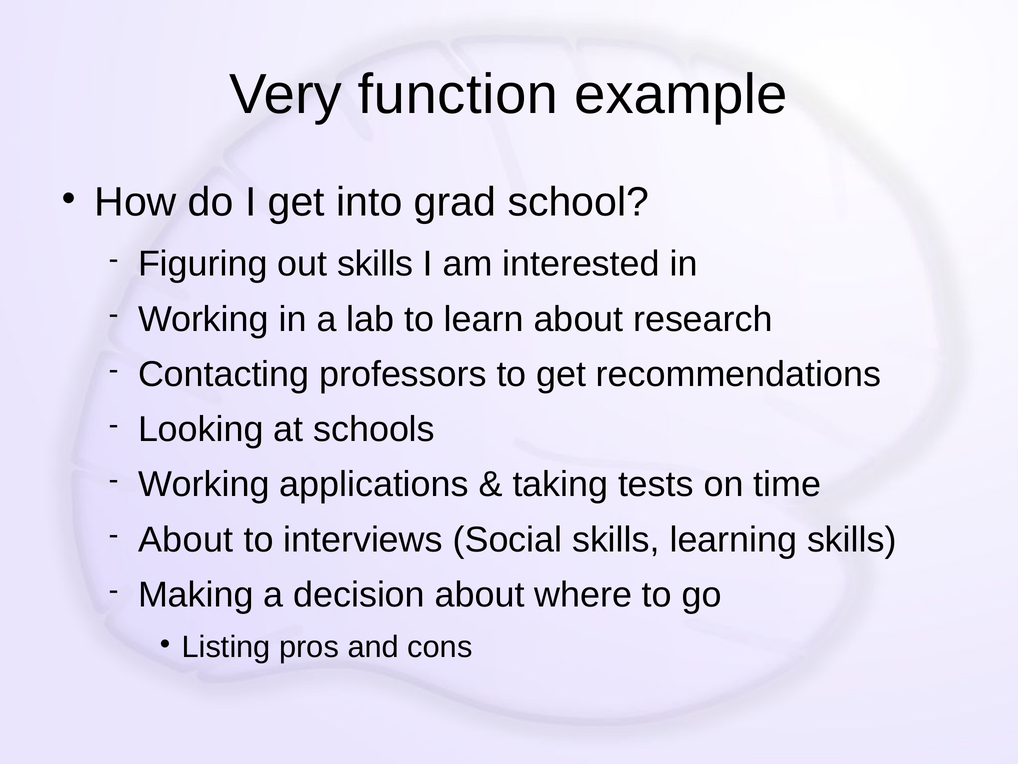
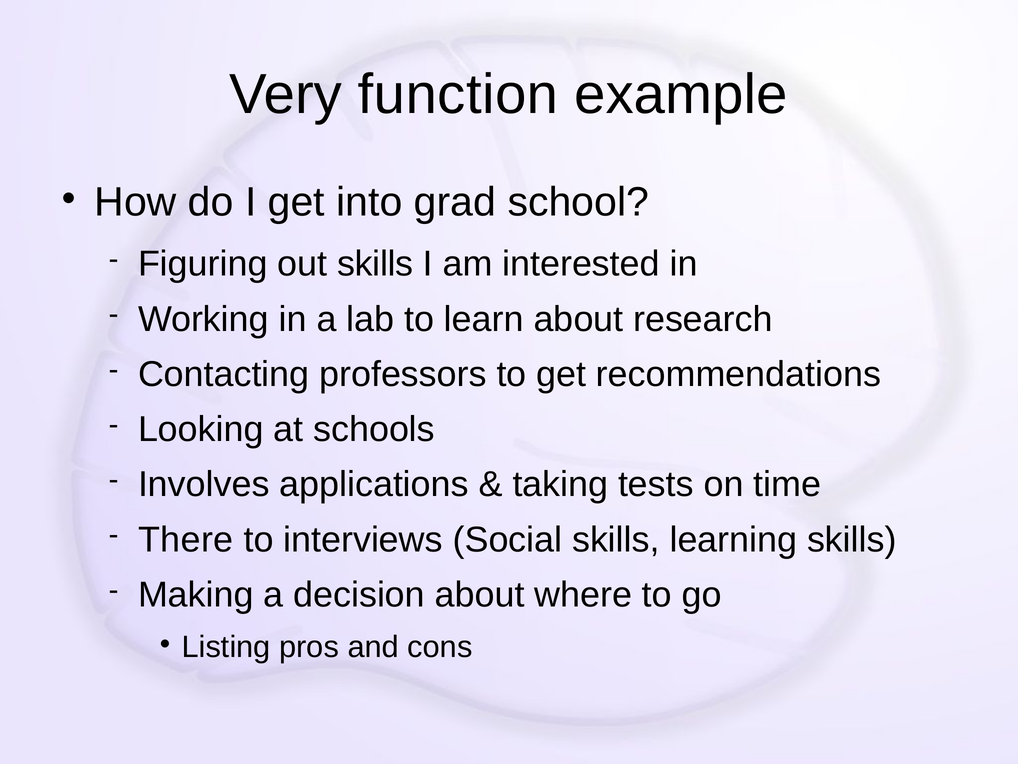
Working at (204, 485): Working -> Involves
About at (186, 540): About -> There
